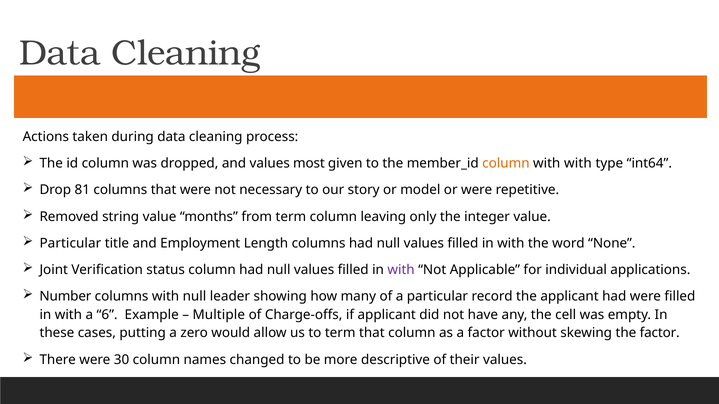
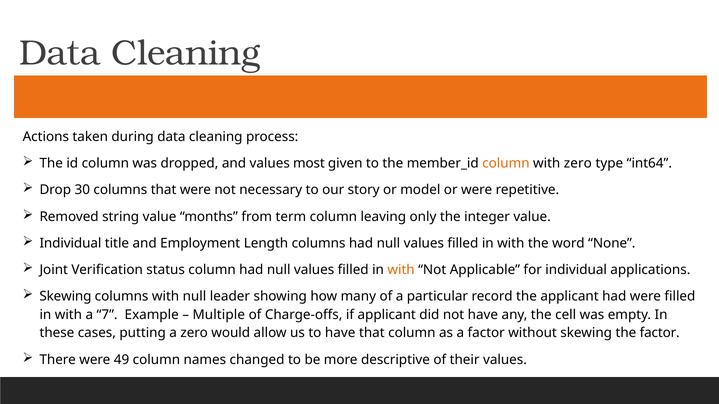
with with: with -> zero
81: 81 -> 30
Particular at (70, 243): Particular -> Individual
with at (401, 270) colour: purple -> orange
Number at (65, 297): Number -> Skewing
6: 6 -> 7
to term: term -> have
30: 30 -> 49
